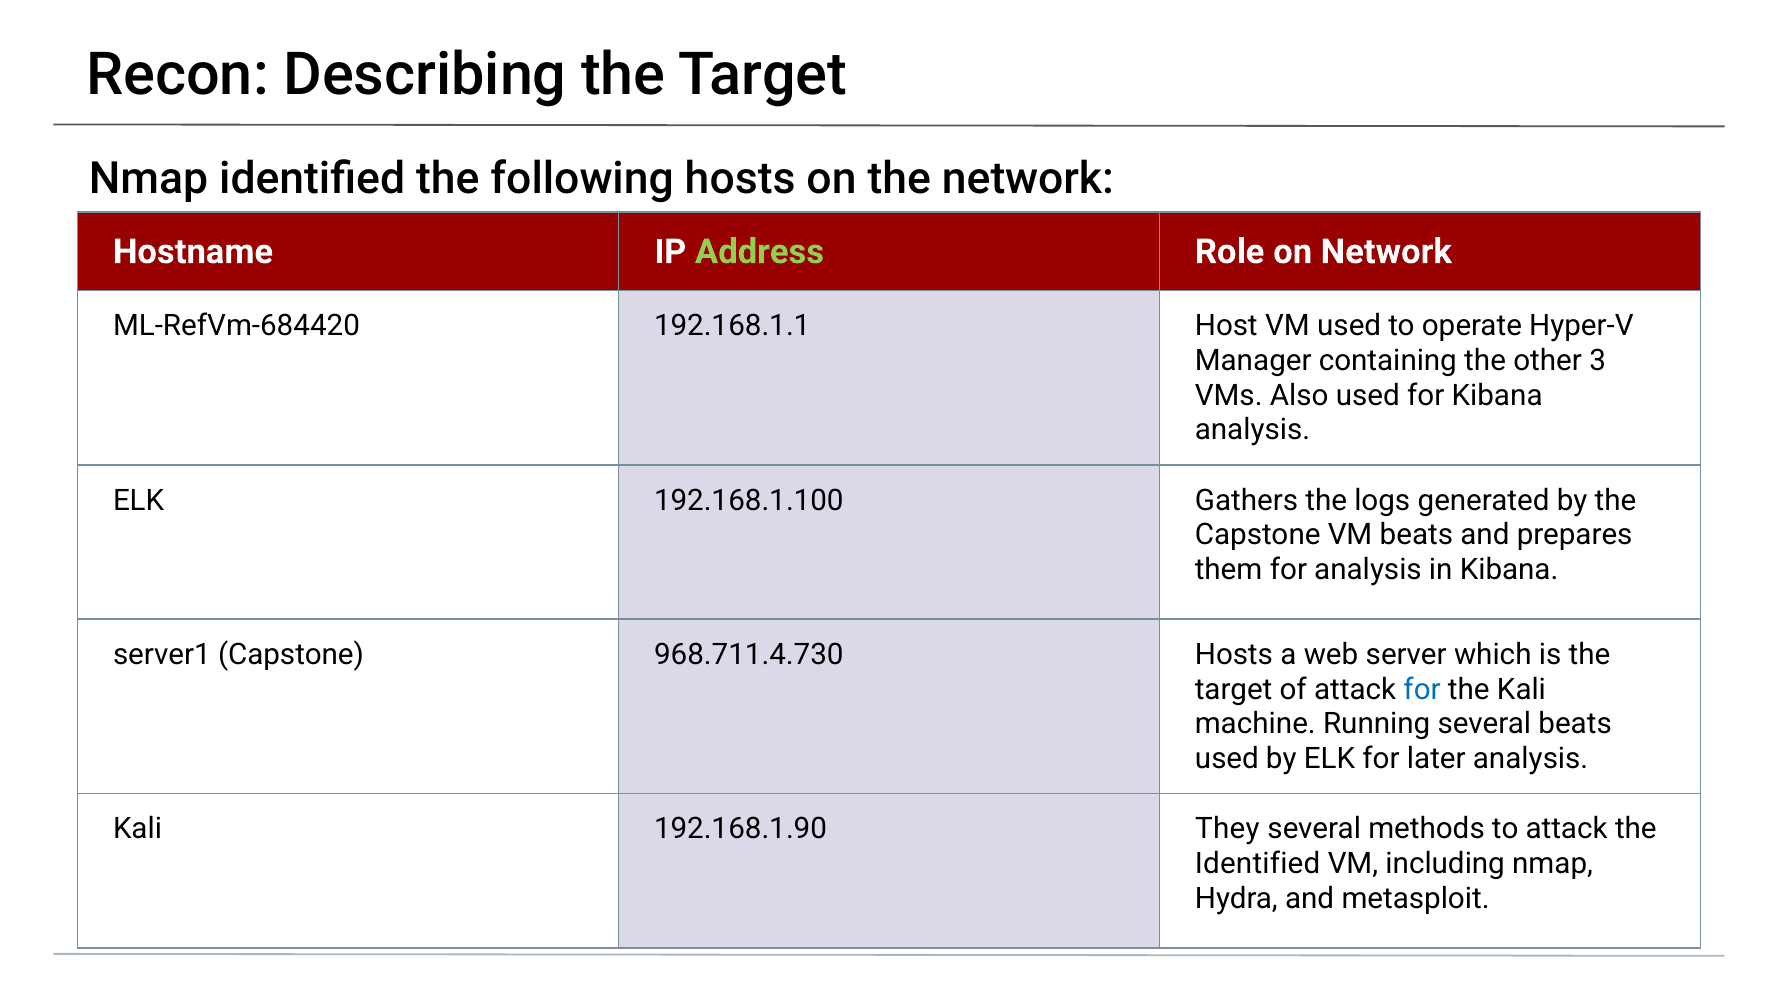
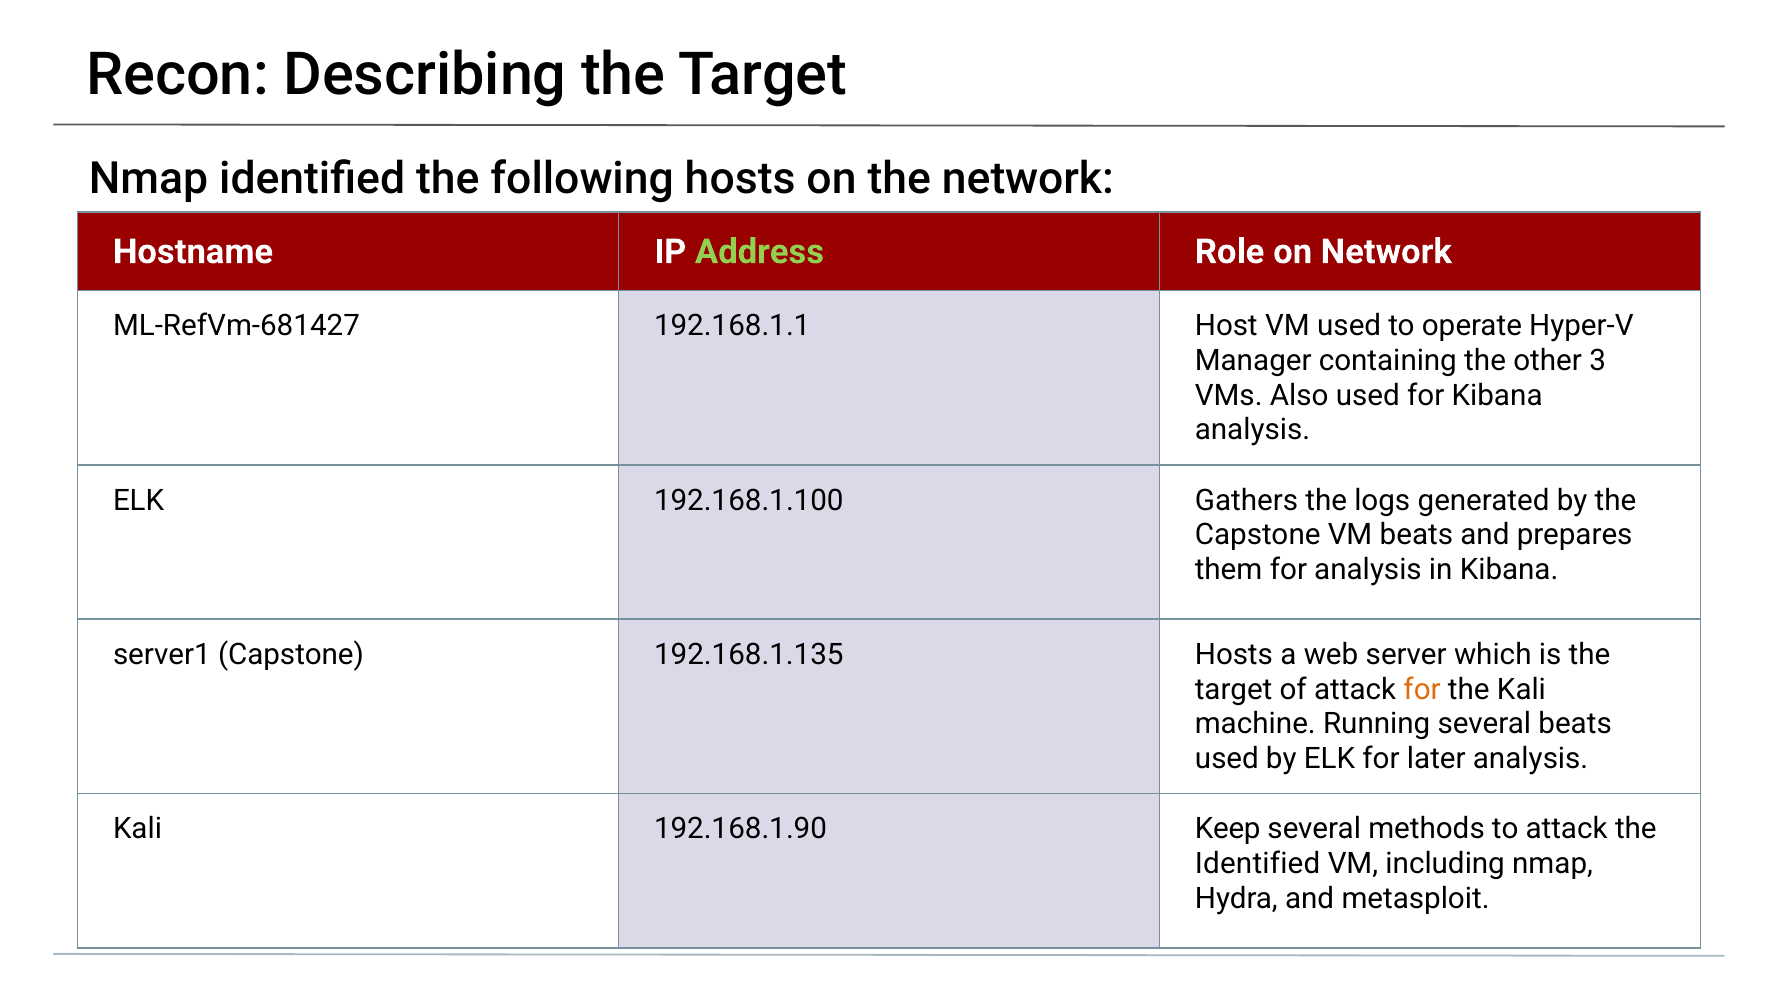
ML-RefVm-684420: ML-RefVm-684420 -> ML-RefVm-681427
968.711.4.730: 968.711.4.730 -> 192.168.1.135
for at (1422, 689) colour: blue -> orange
They: They -> Keep
